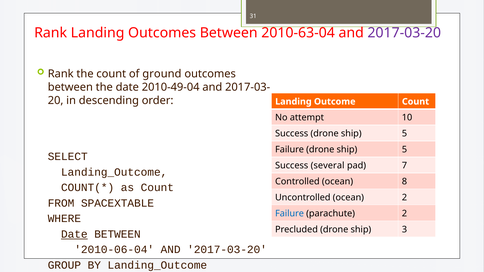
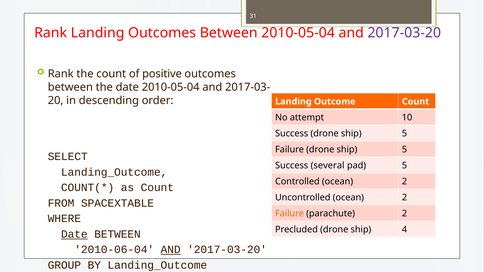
Between 2010-63-04: 2010-63-04 -> 2010-05-04
ground: ground -> positive
date 2010-49-04: 2010-49-04 -> 2010-05-04
pad 7: 7 -> 5
Controlled ocean 8: 8 -> 2
Failure at (290, 214) colour: blue -> orange
3: 3 -> 4
AND at (171, 250) underline: none -> present
